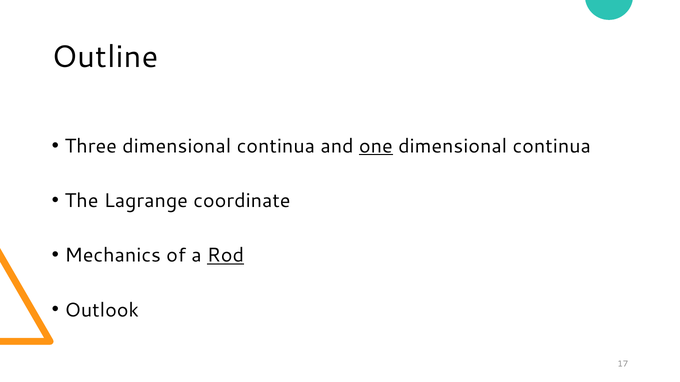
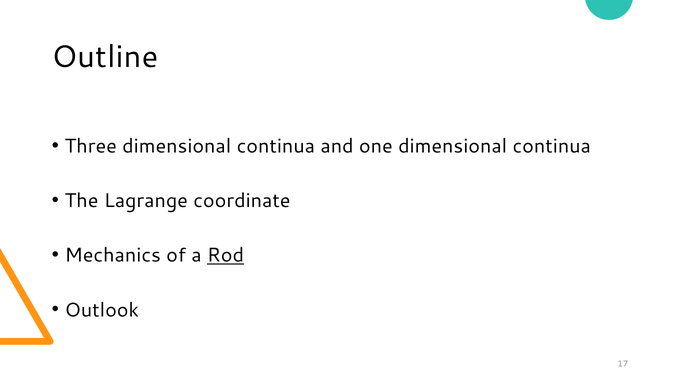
one underline: present -> none
